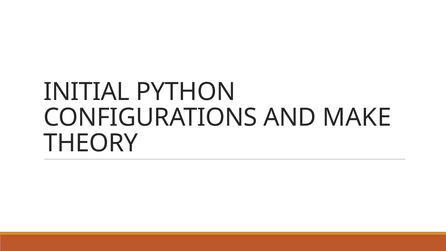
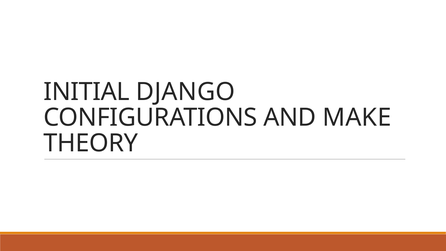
PYTHON: PYTHON -> DJANGO
